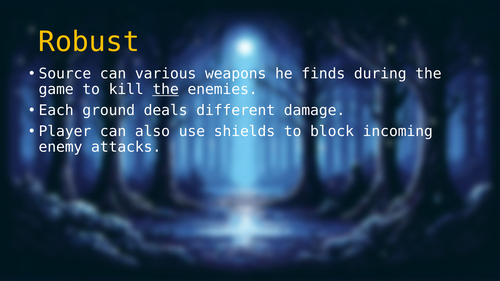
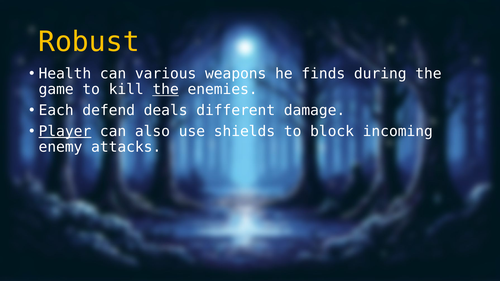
Source: Source -> Health
ground: ground -> defend
Player underline: none -> present
